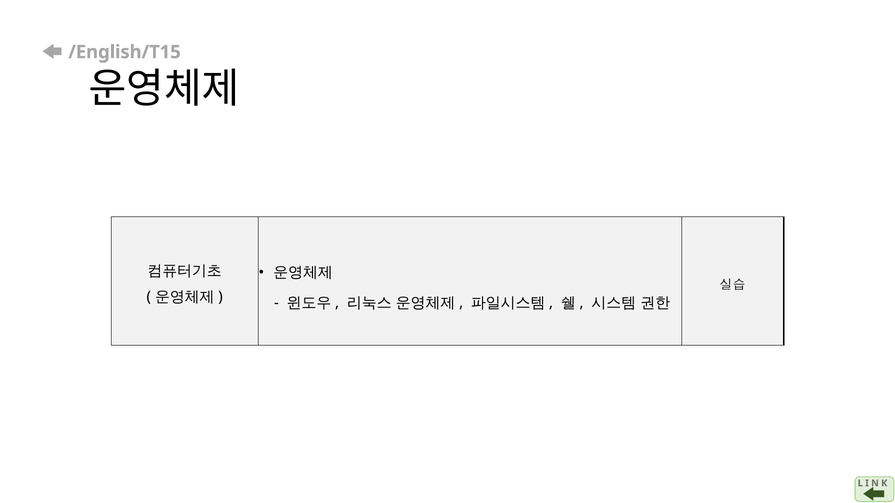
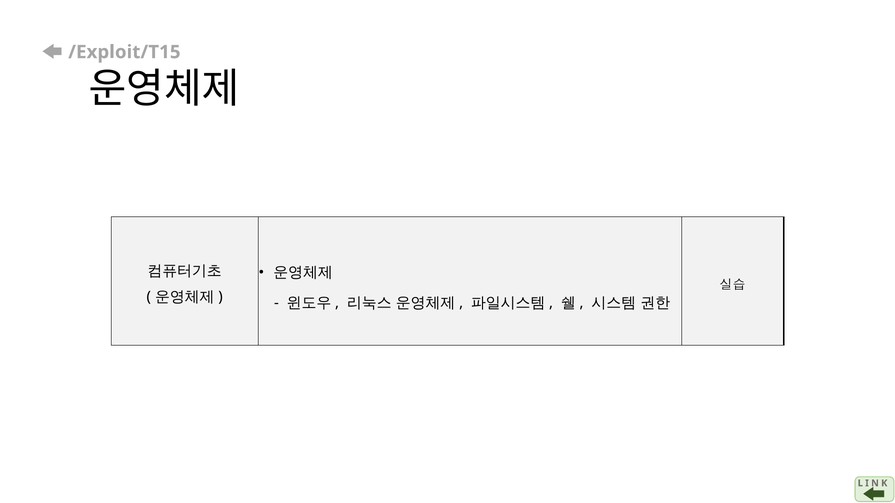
/English/T15: /English/T15 -> /Exploit/T15
